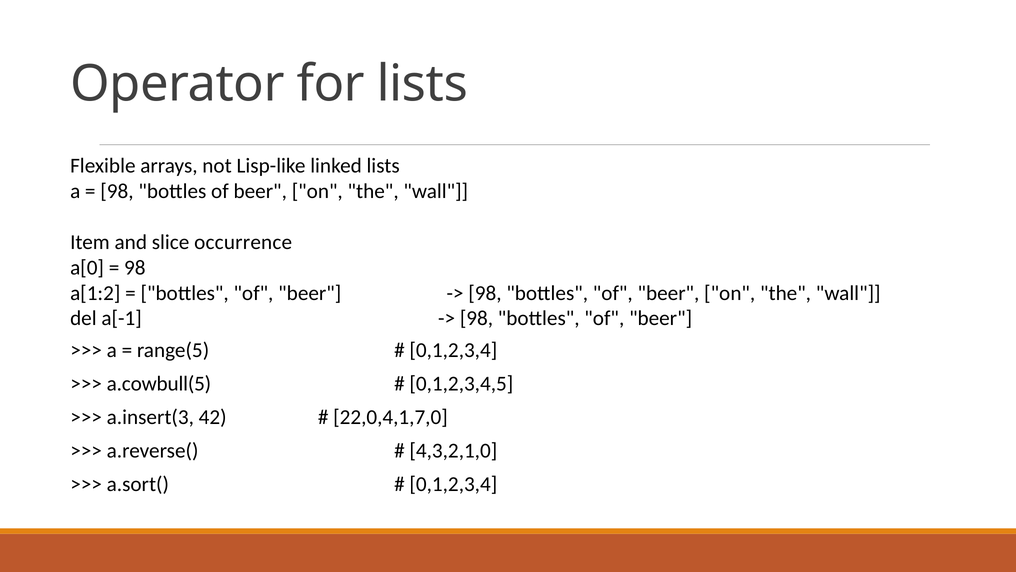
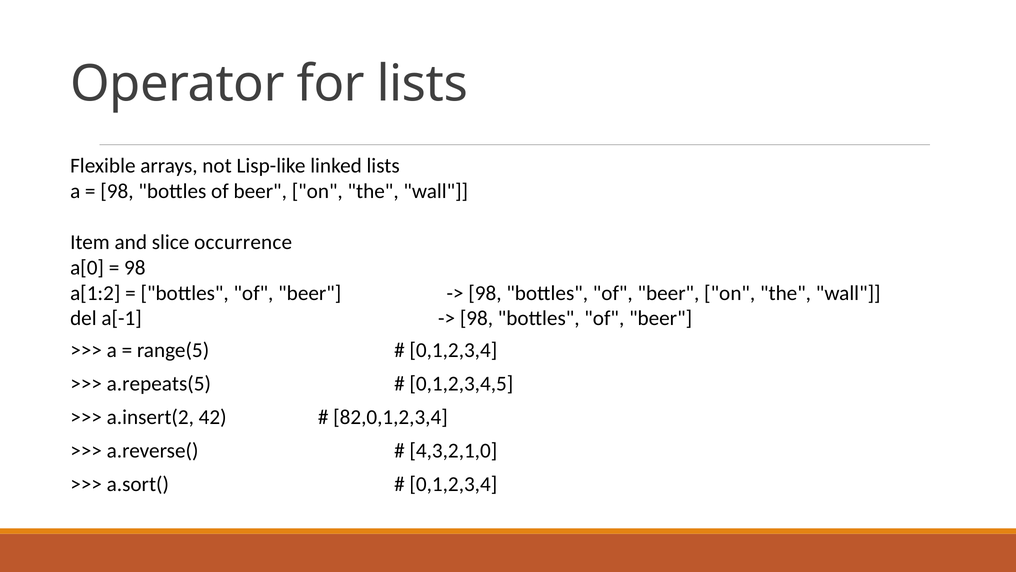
a.cowbull(5: a.cowbull(5 -> a.repeats(5
a.insert(3: a.insert(3 -> a.insert(2
22,0,4,1,7,0: 22,0,4,1,7,0 -> 82,0,1,2,3,4
